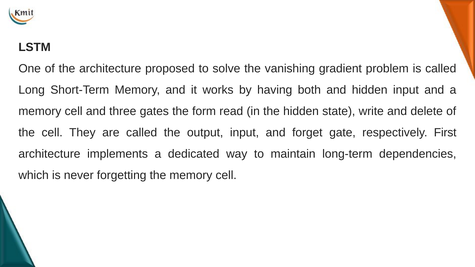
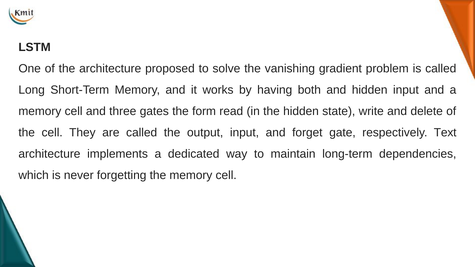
First: First -> Text
